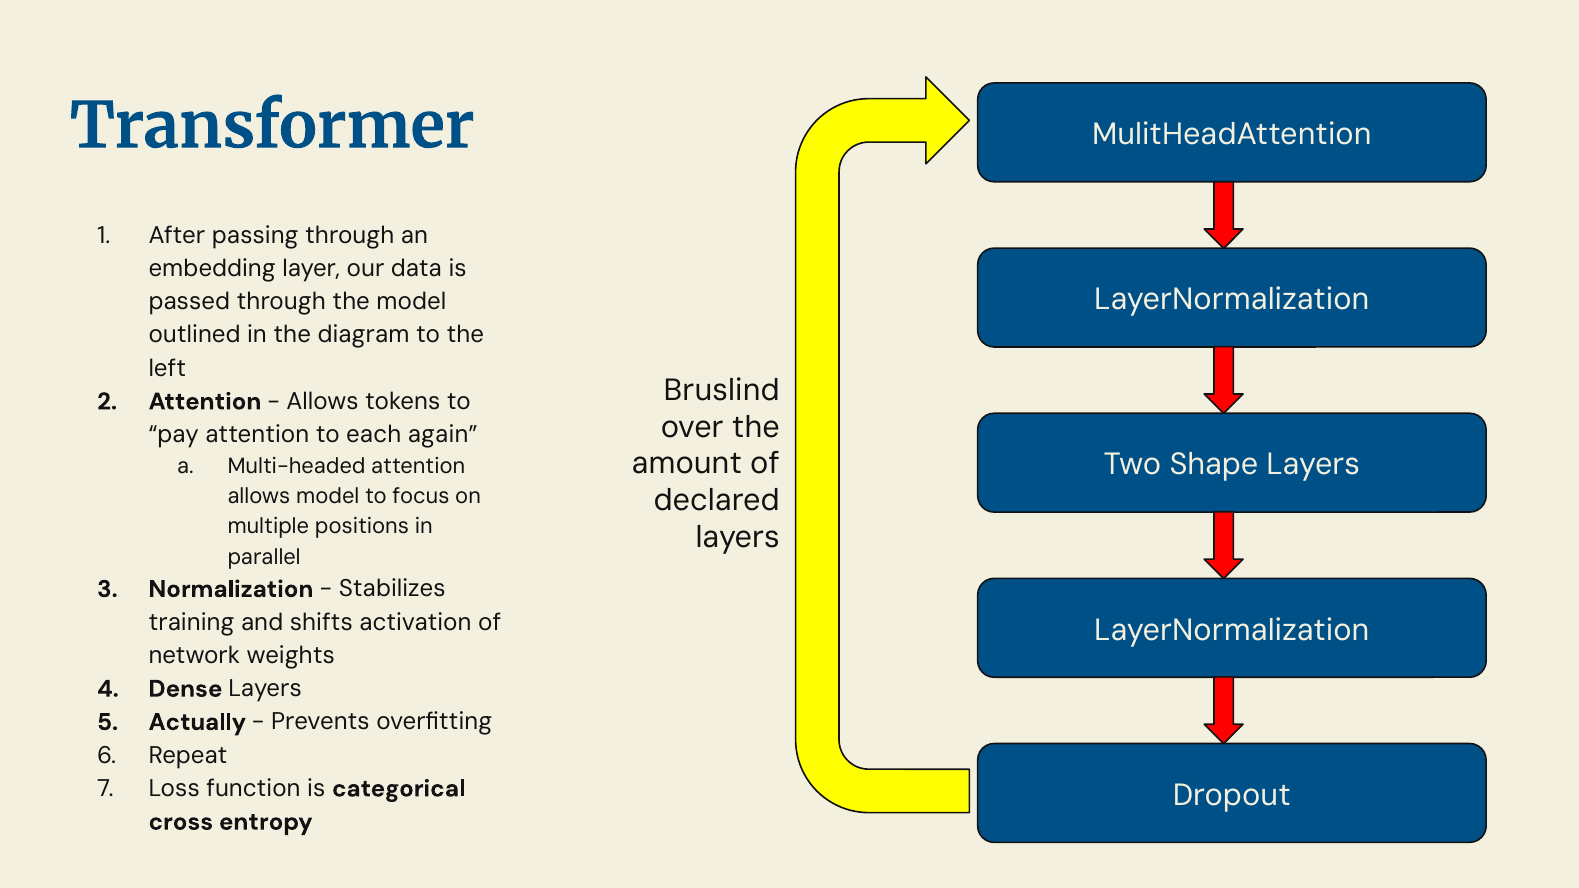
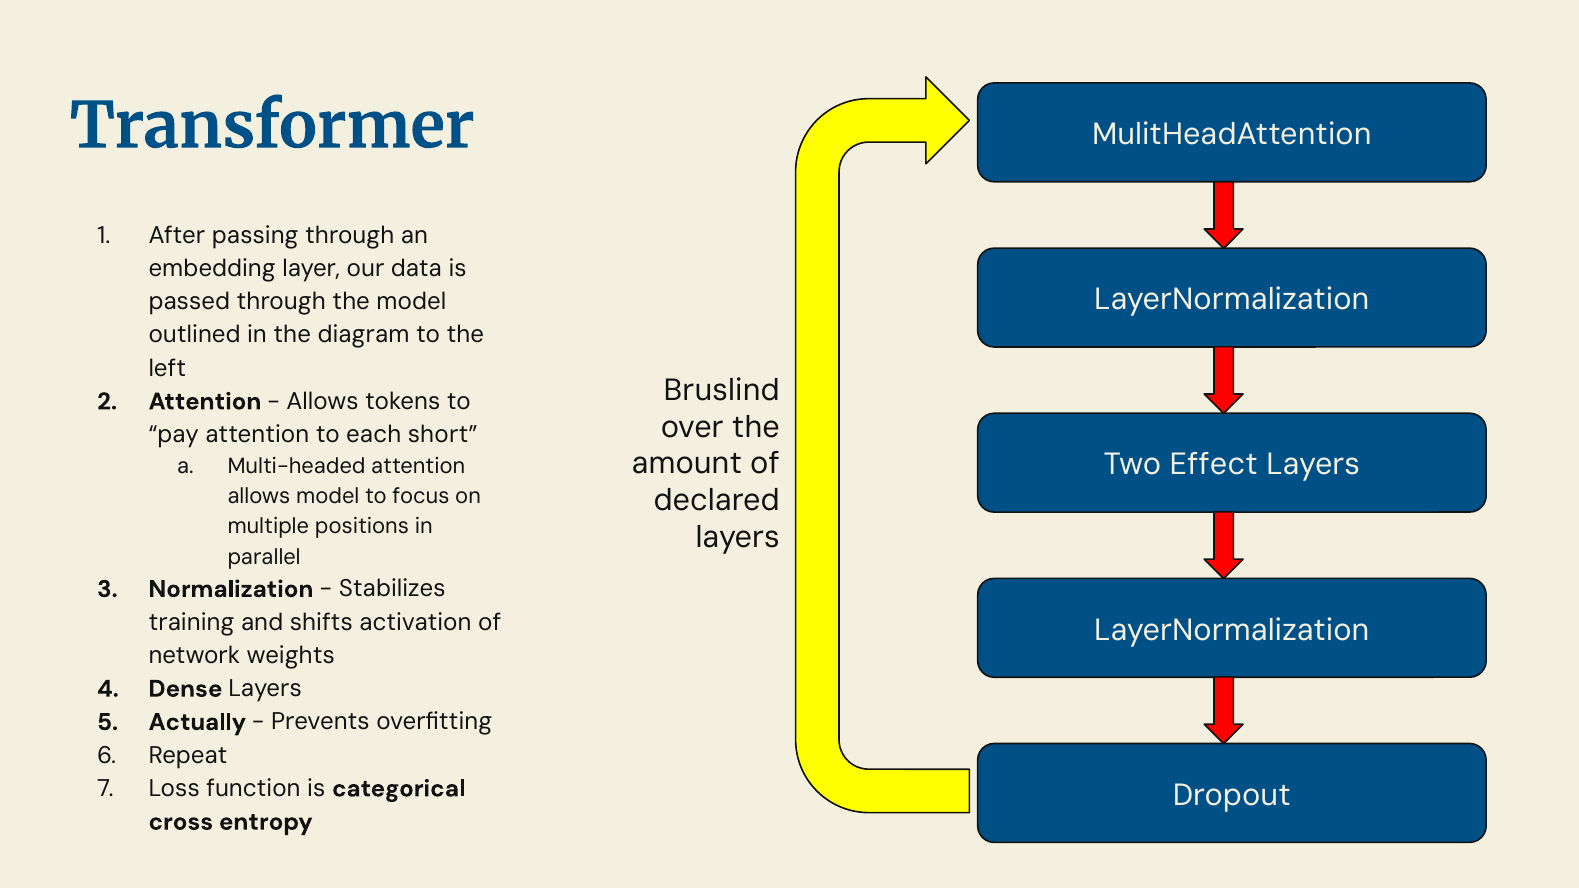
again: again -> short
Shape: Shape -> Effect
